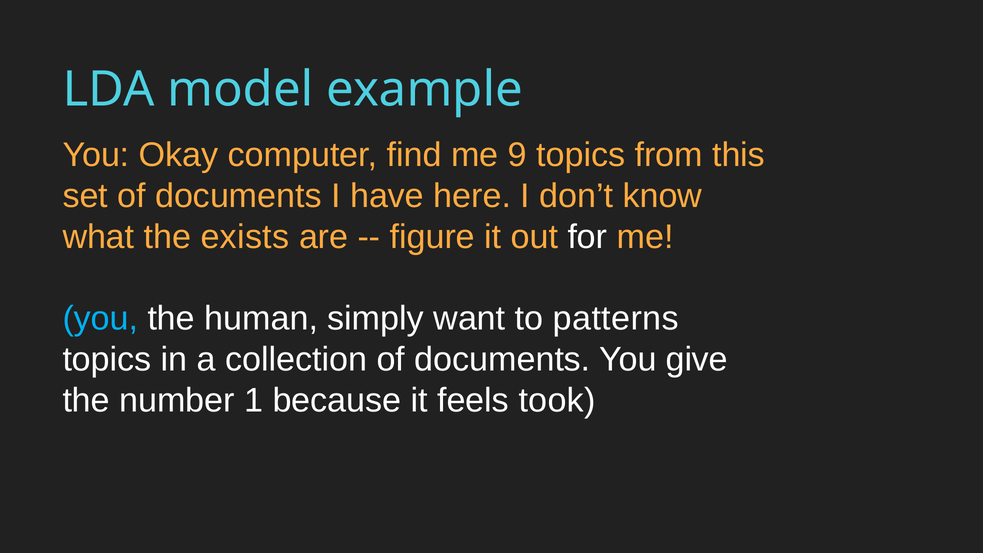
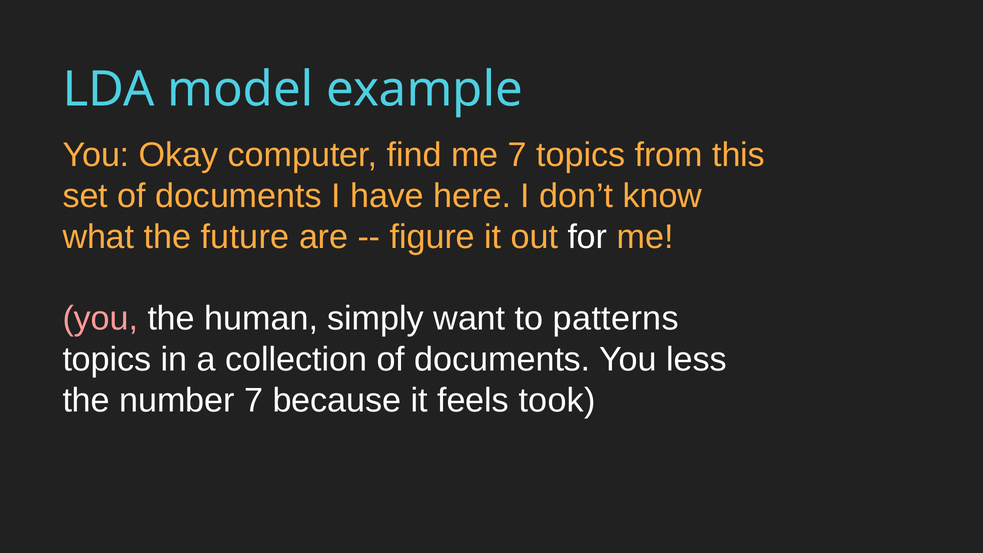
me 9: 9 -> 7
exists: exists -> future
you at (100, 319) colour: light blue -> pink
give: give -> less
number 1: 1 -> 7
